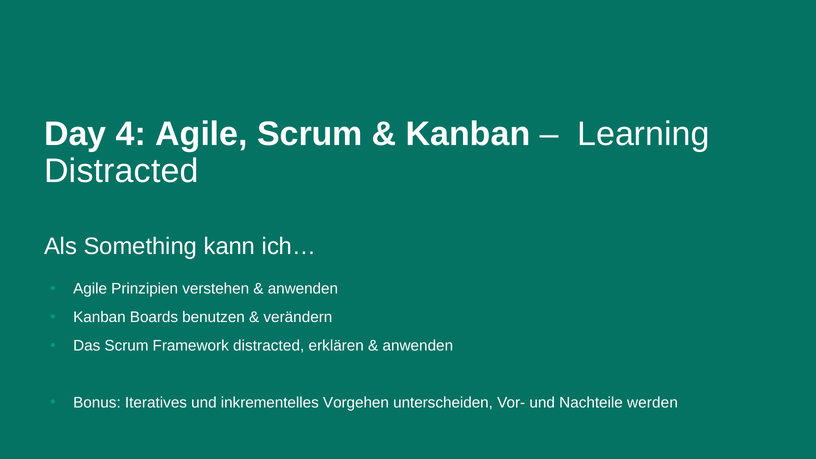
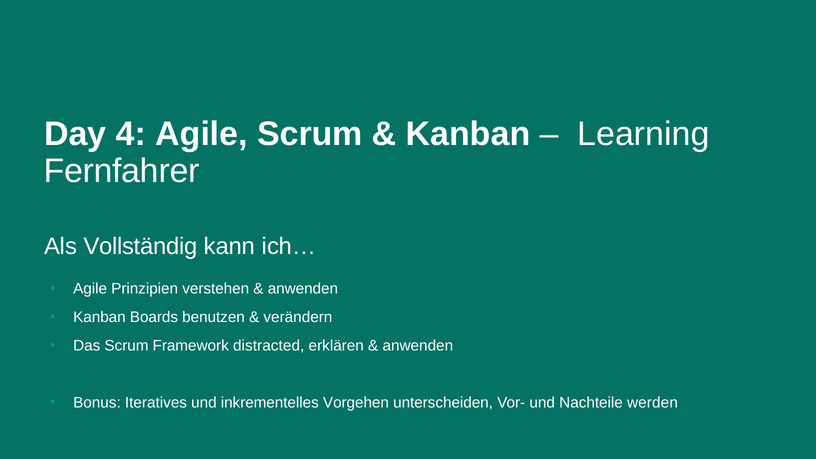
Distracted at (121, 171): Distracted -> Fernfahrer
Something: Something -> Vollständig
